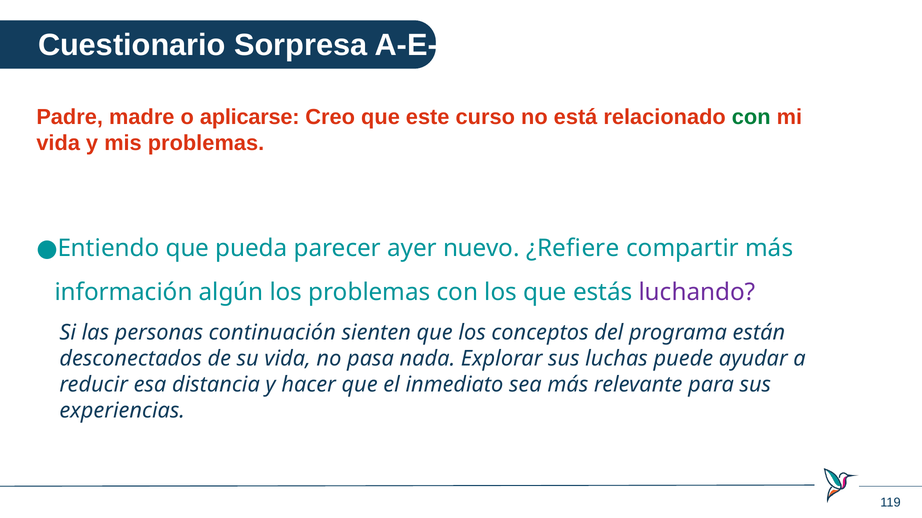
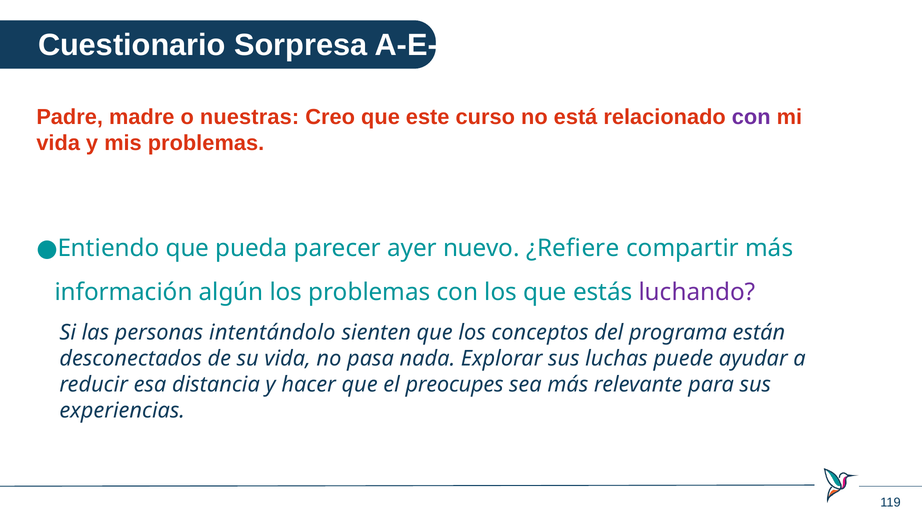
aplicarse: aplicarse -> nuestras
con at (751, 117) colour: green -> purple
continuación: continuación -> intentándolo
inmediato: inmediato -> preocupes
